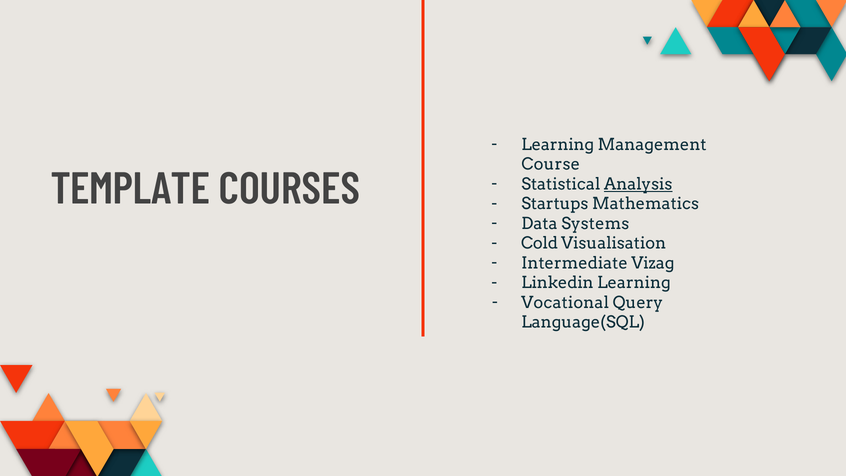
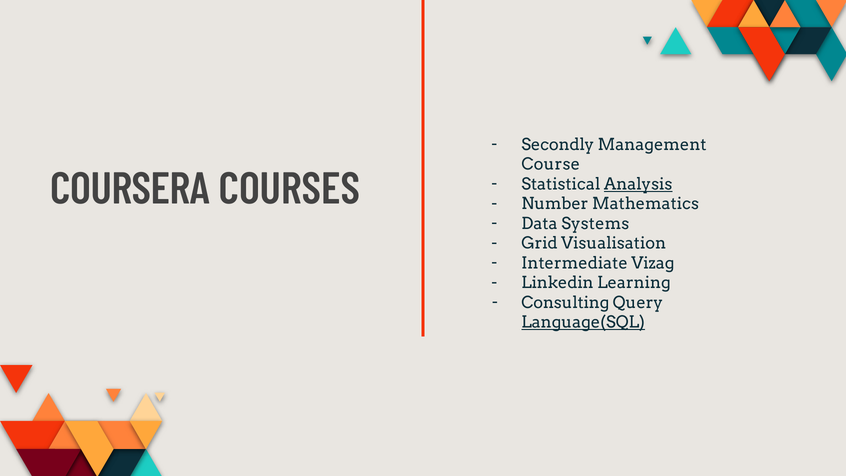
Learning at (558, 145): Learning -> Secondly
TEMPLATE: TEMPLATE -> COURSERA
Startups: Startups -> Number
Cold: Cold -> Grid
Vocational: Vocational -> Consulting
Language(SQL underline: none -> present
